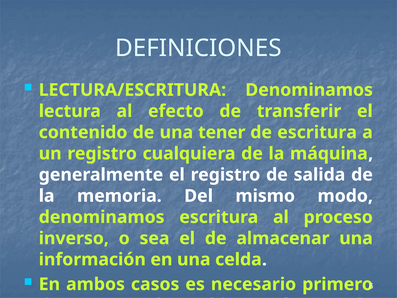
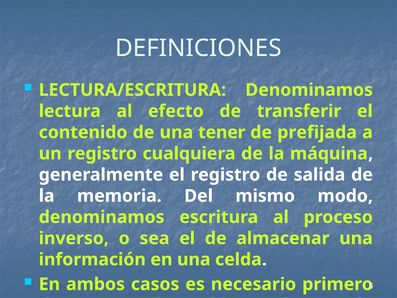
de escritura: escritura -> prefijada
